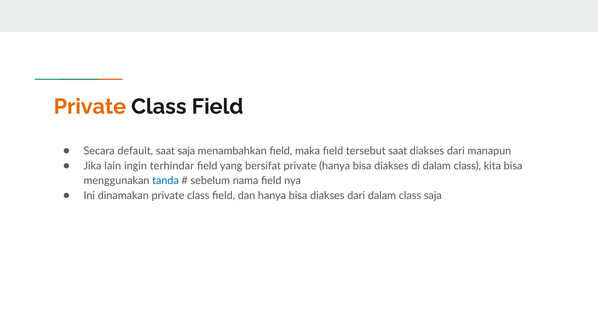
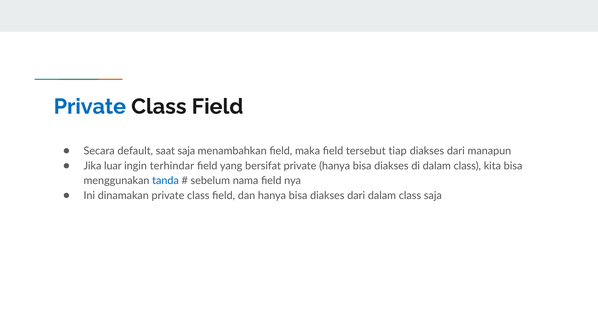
Private at (90, 107) colour: orange -> blue
tersebut saat: saat -> tiap
lain: lain -> luar
